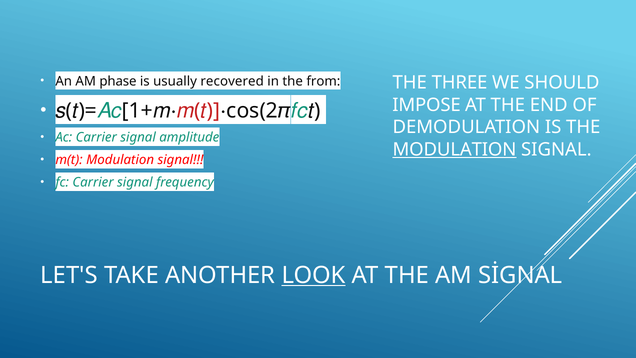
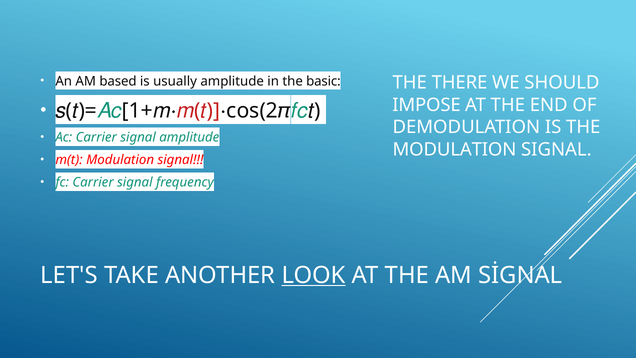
phase: phase -> based
usually recovered: recovered -> amplitude
from: from -> basic
THREE: THREE -> THERE
MODULATION at (454, 149) underline: present -> none
